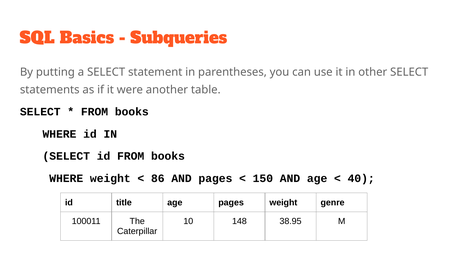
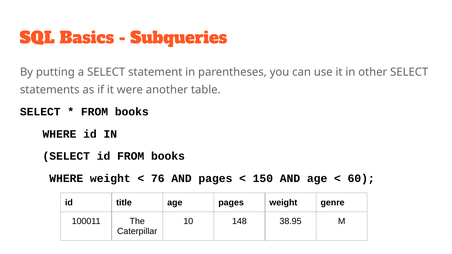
86: 86 -> 76
40: 40 -> 60
